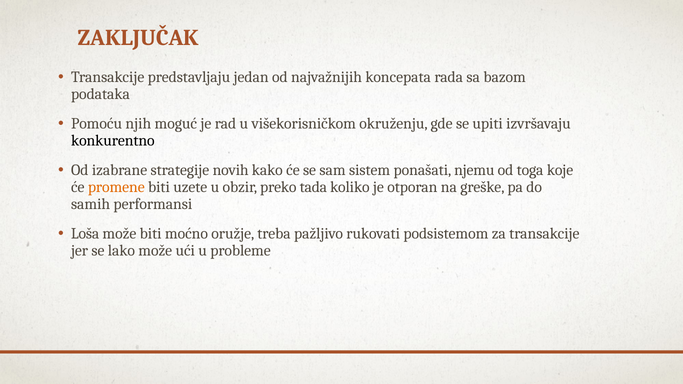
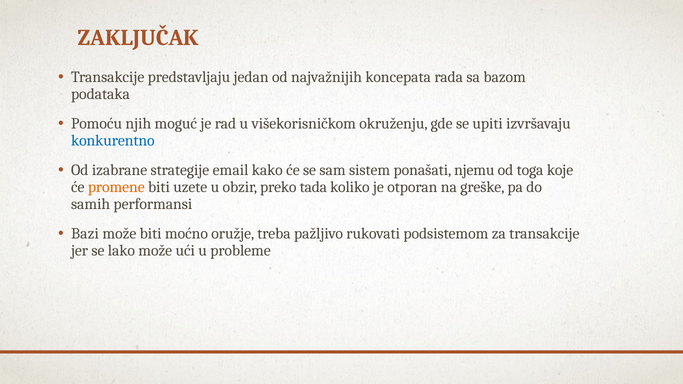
konkurentno colour: black -> blue
novih: novih -> email
Loša: Loša -> Bazi
